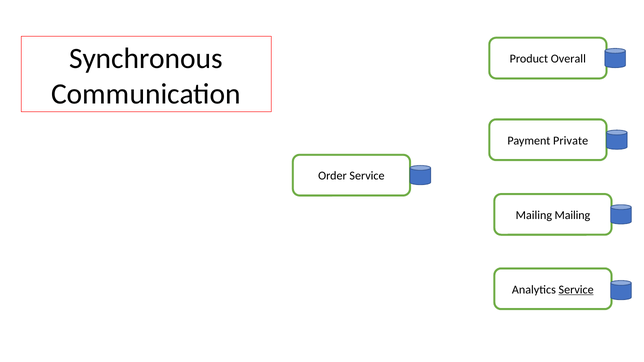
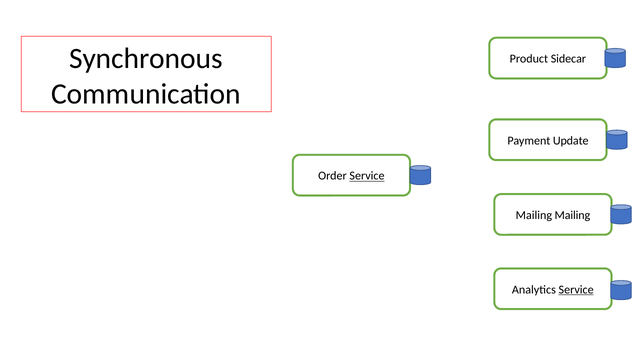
Overall: Overall -> Sidecar
Private: Private -> Update
Service at (367, 176) underline: none -> present
